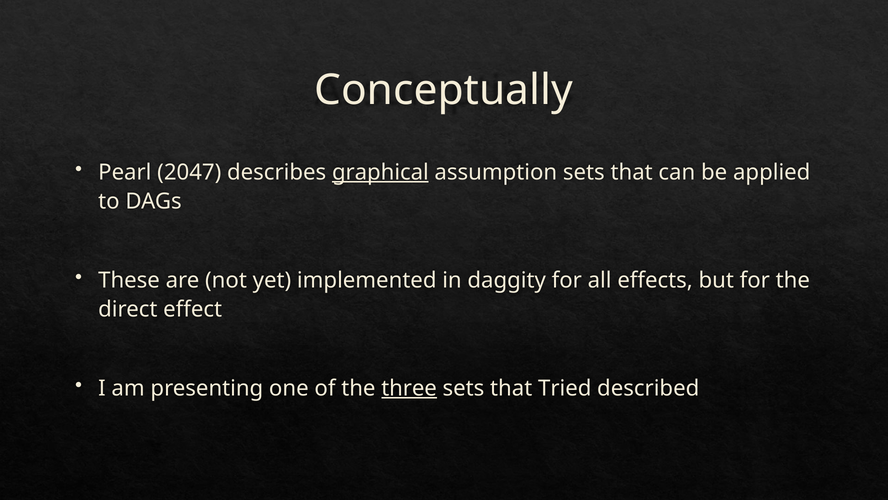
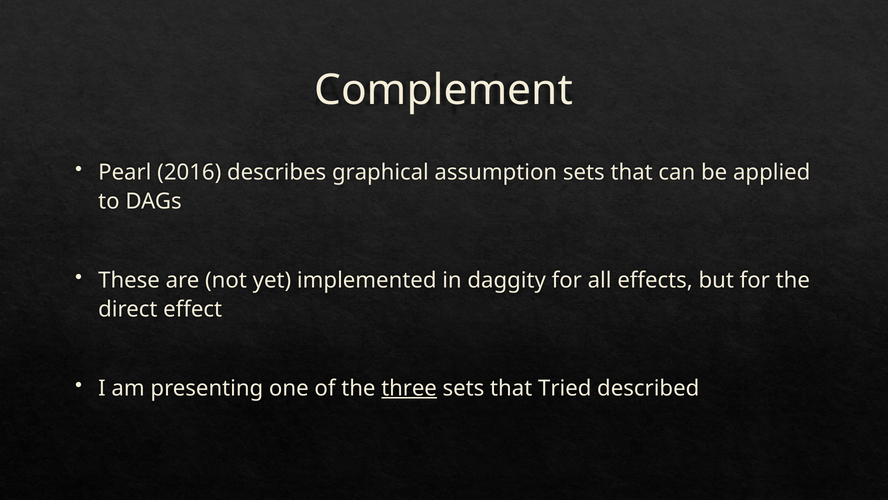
Conceptually: Conceptually -> Complement
2047: 2047 -> 2016
graphical underline: present -> none
